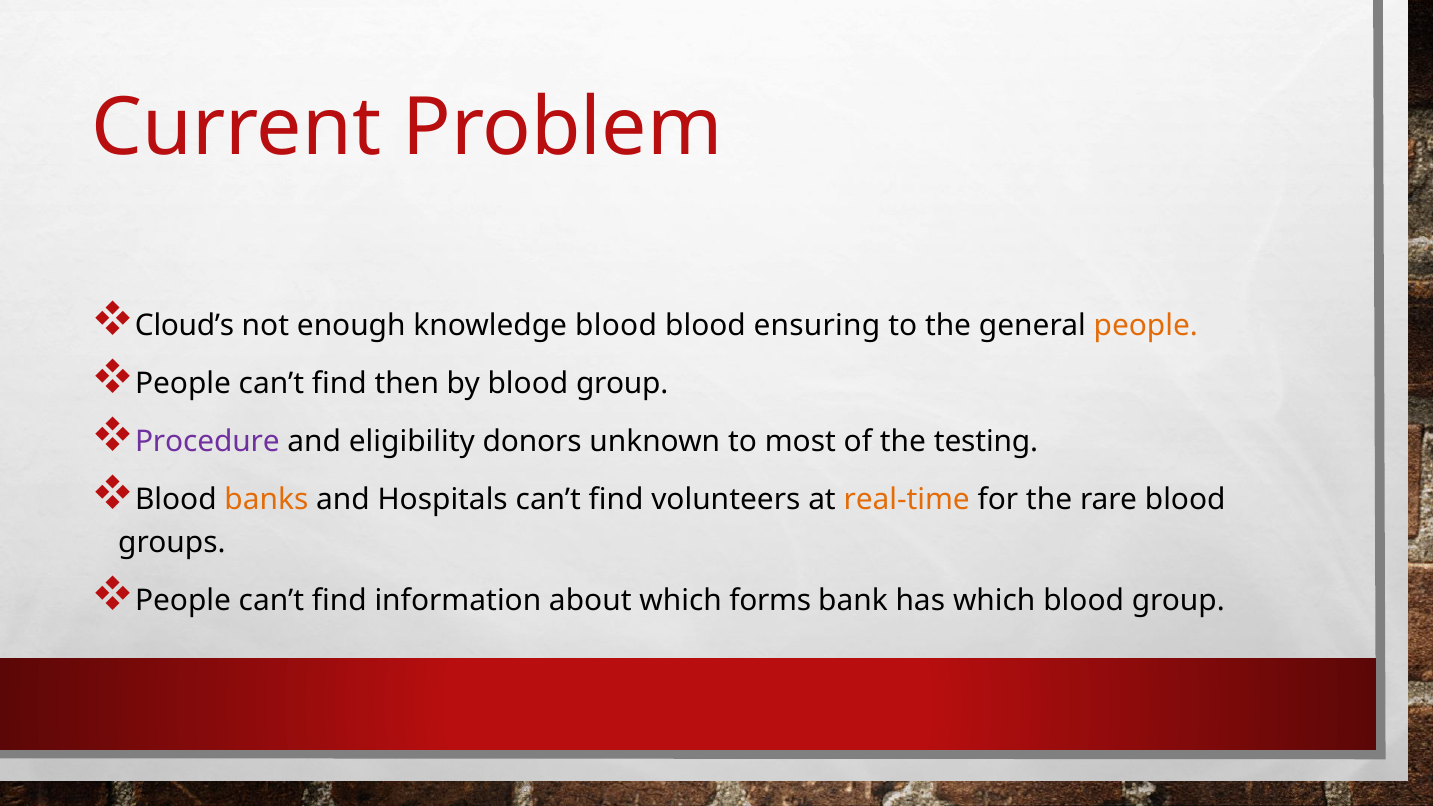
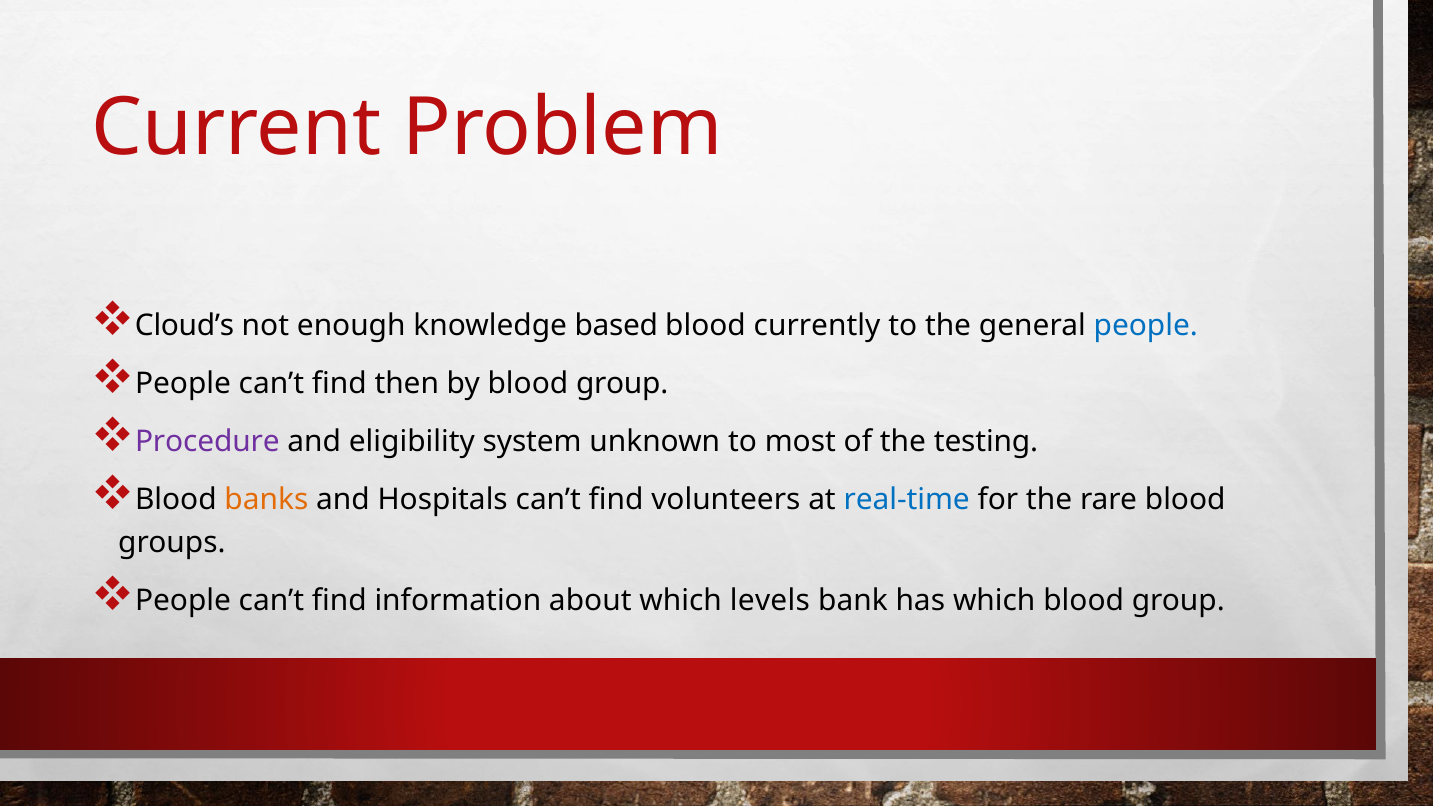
knowledge blood: blood -> based
ensuring: ensuring -> currently
people at (1146, 326) colour: orange -> blue
donors: donors -> system
real-time colour: orange -> blue
forms: forms -> levels
